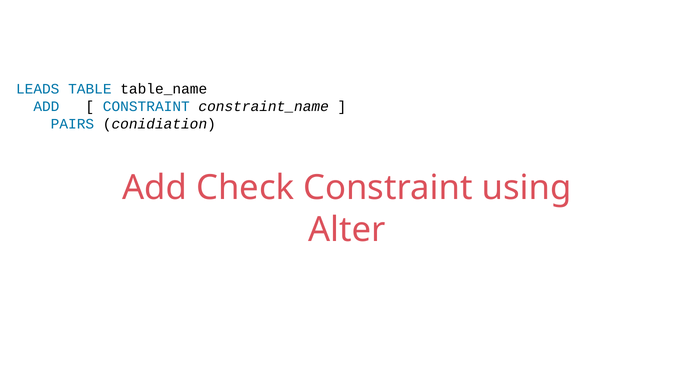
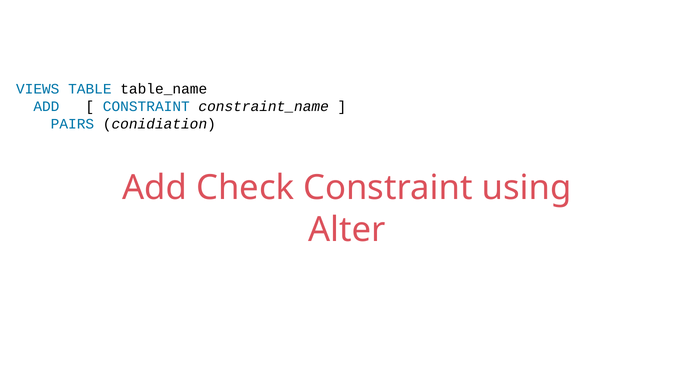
LEADS: LEADS -> VIEWS
